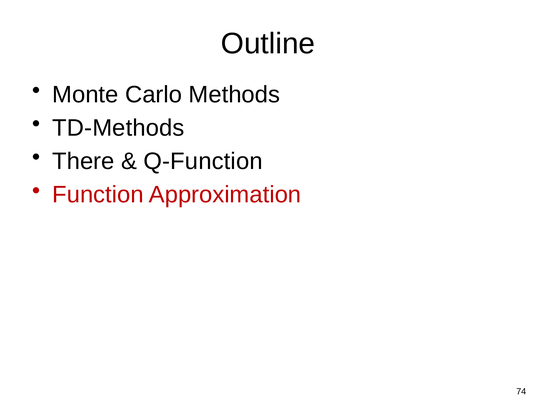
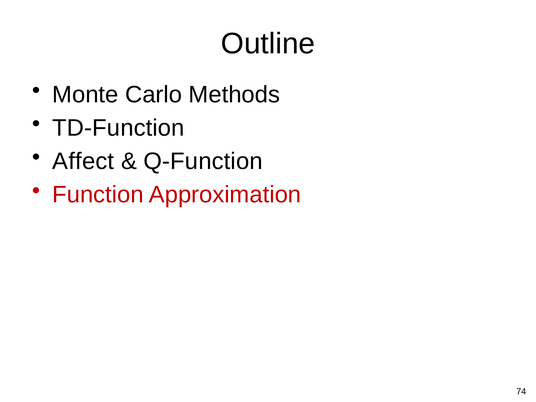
TD-Methods: TD-Methods -> TD-Function
There: There -> Affect
